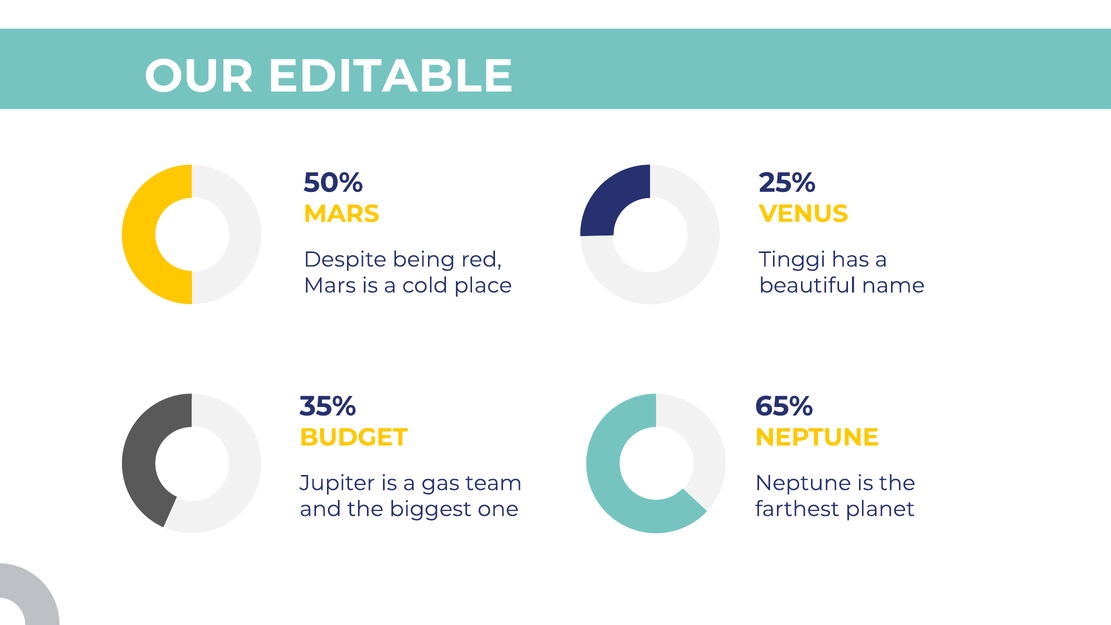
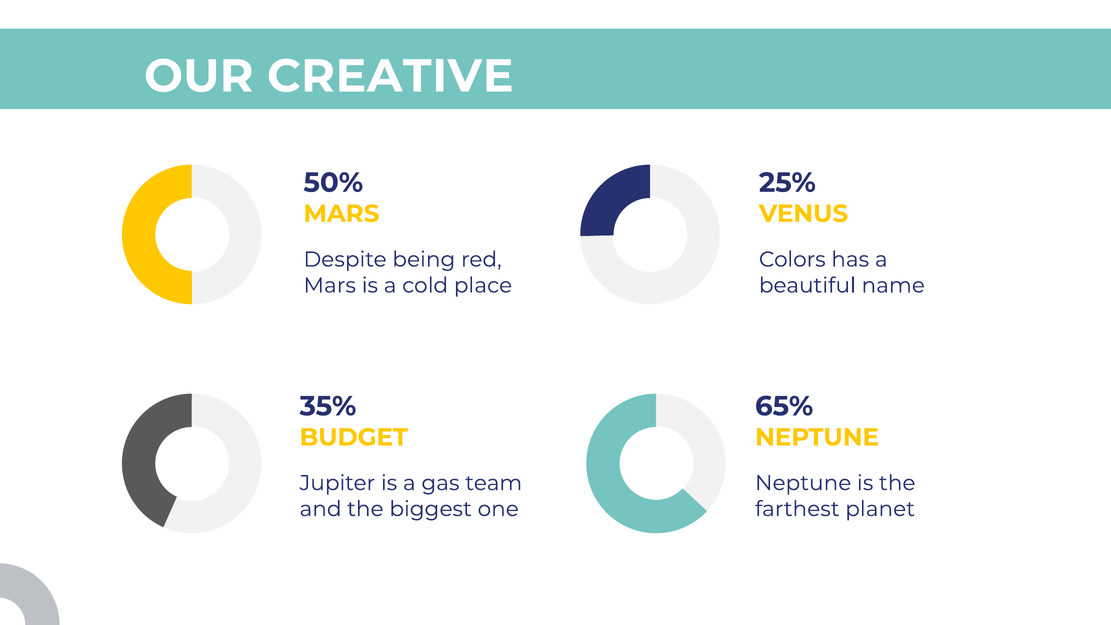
EDITABLE: EDITABLE -> CREATIVE
Tinggi: Tinggi -> Colors
